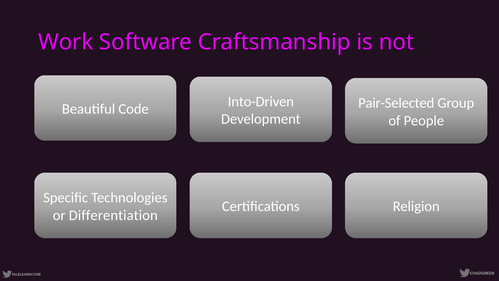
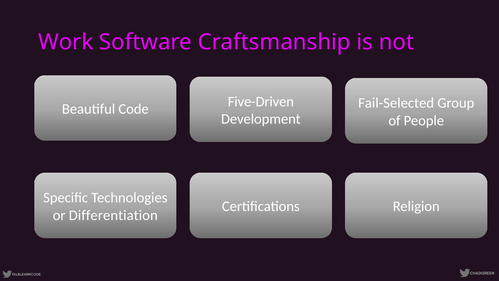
Into-Driven: Into-Driven -> Five-Driven
Pair-Selected: Pair-Selected -> Fail-Selected
